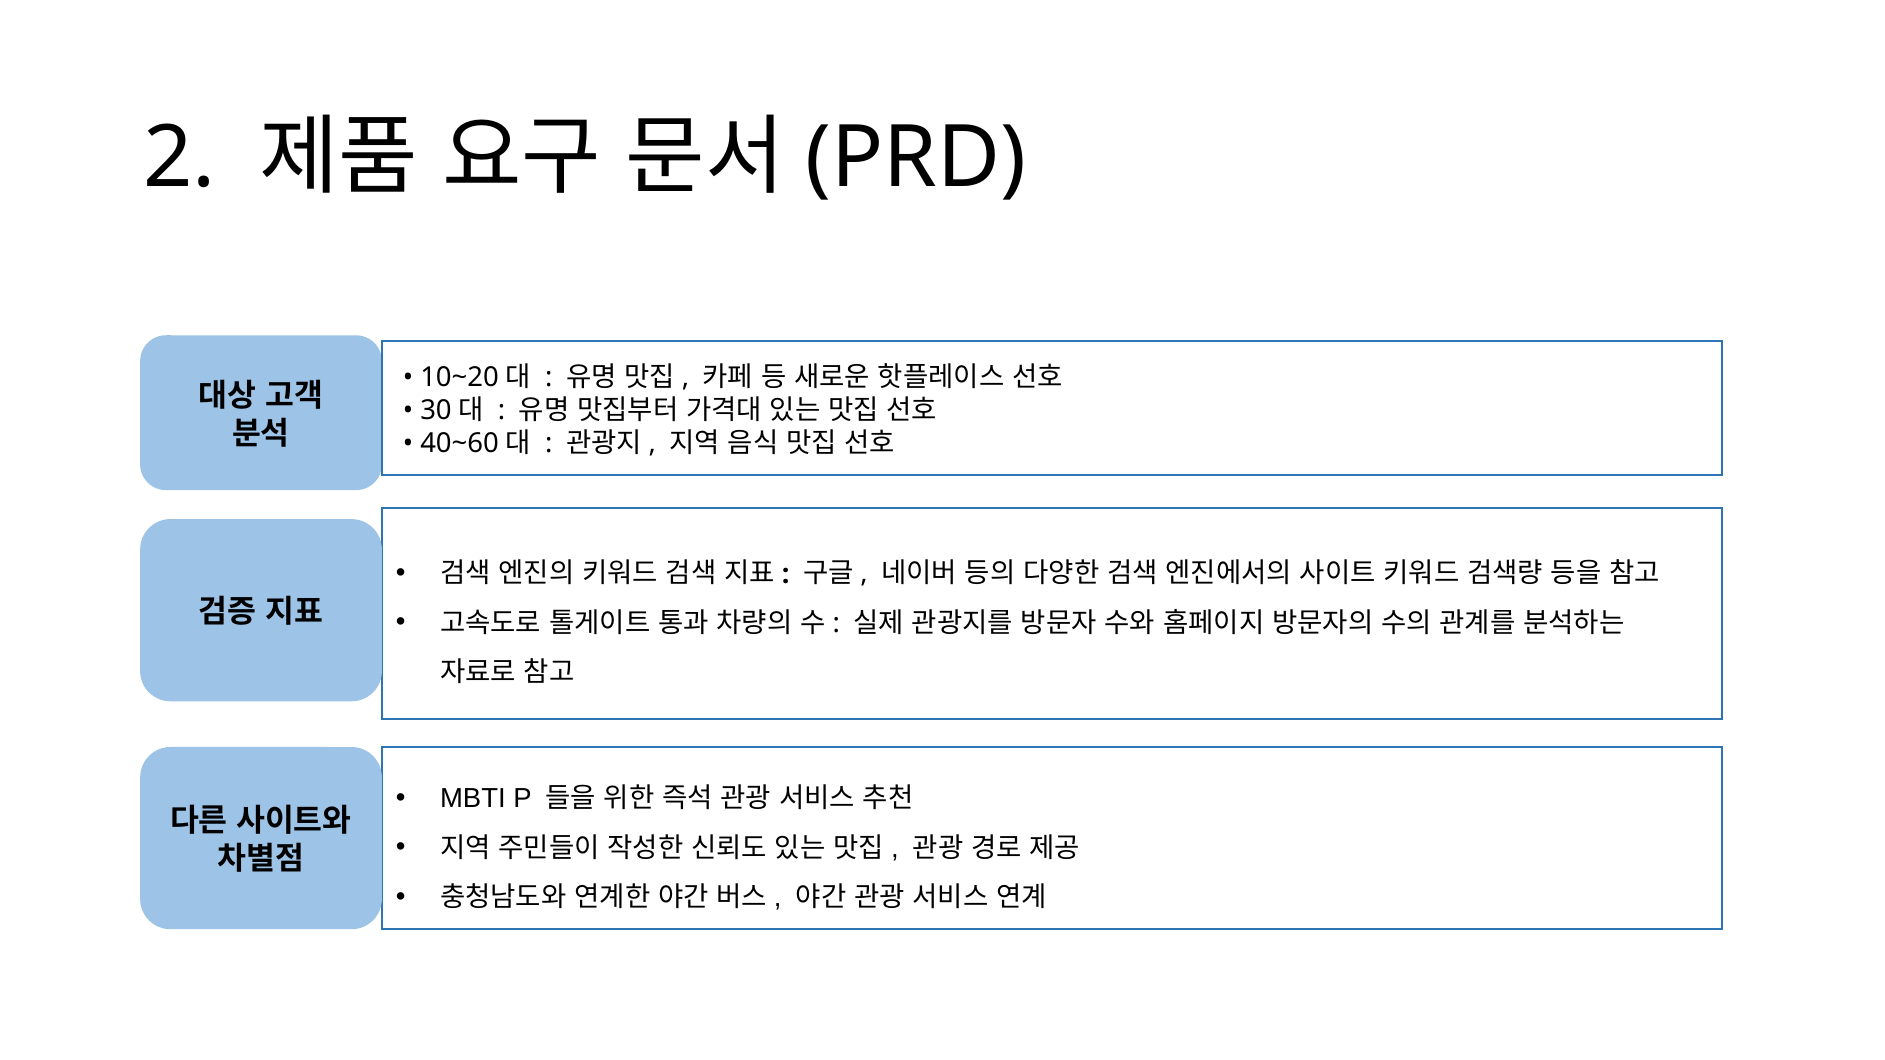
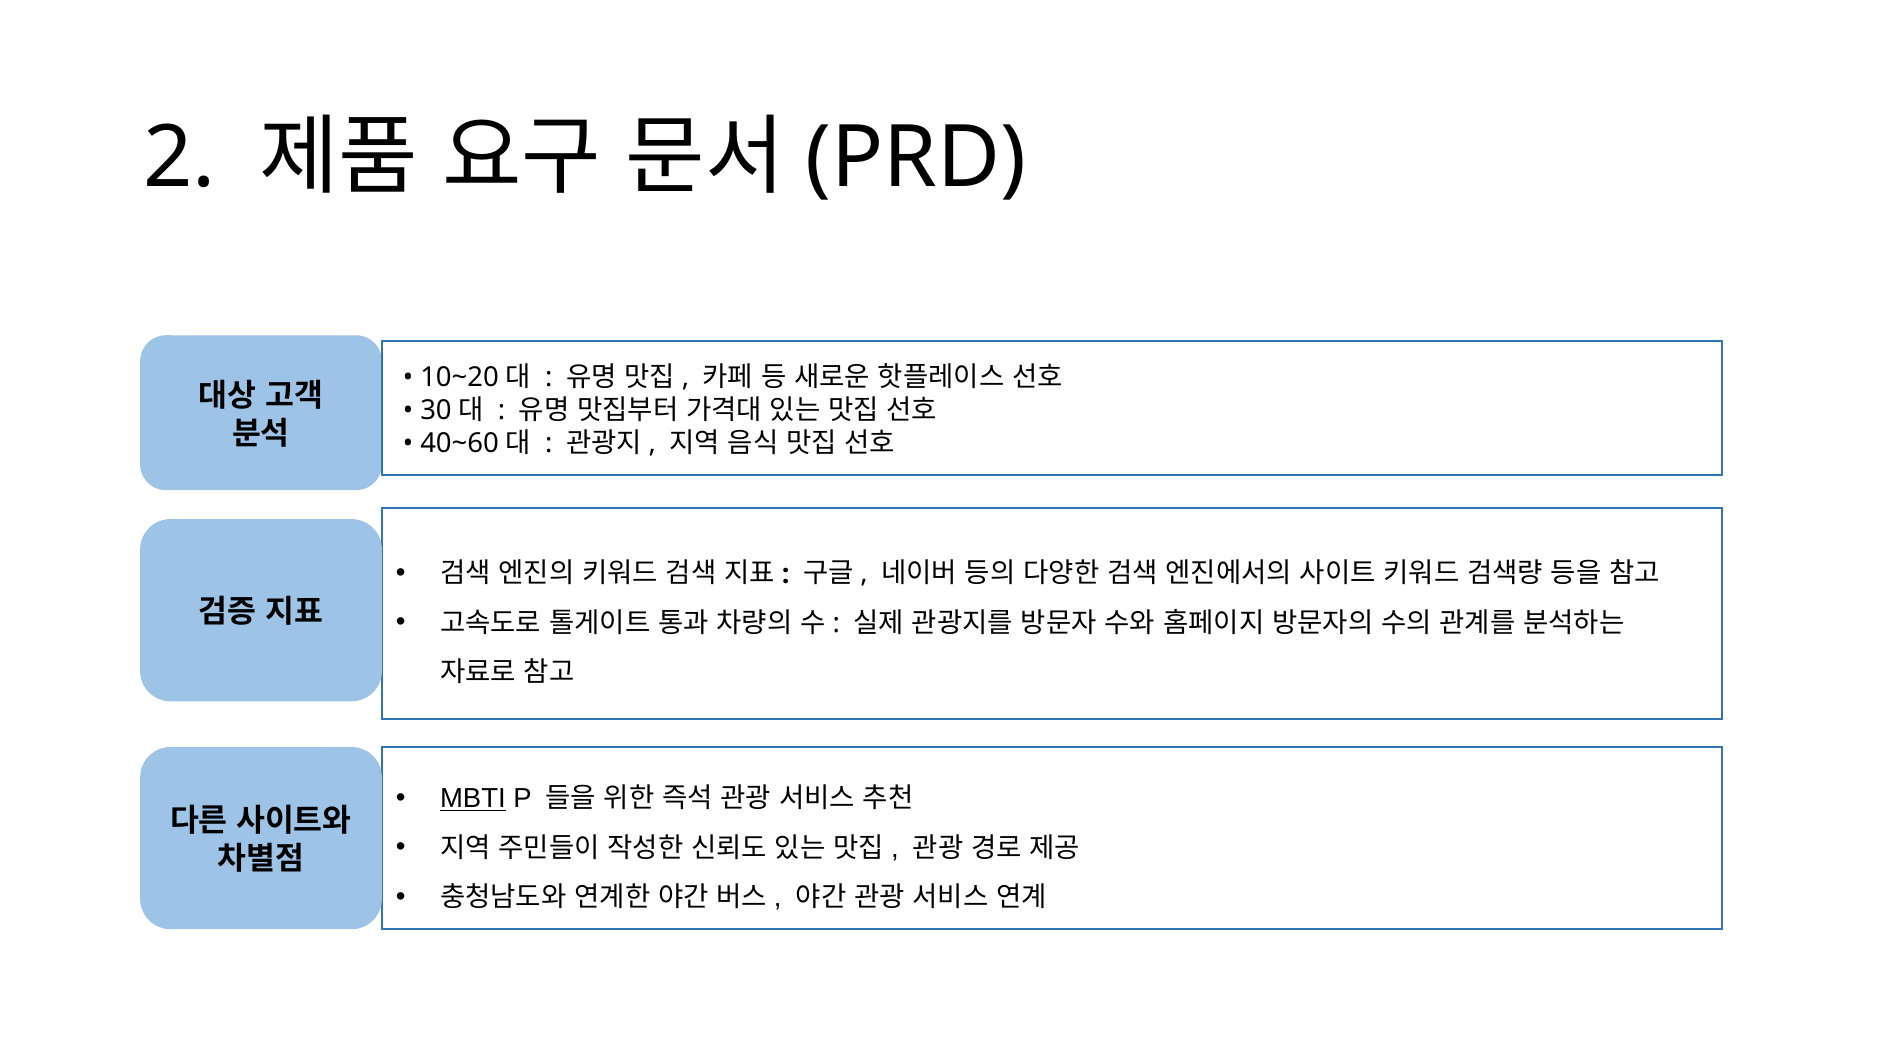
MBTI underline: none -> present
